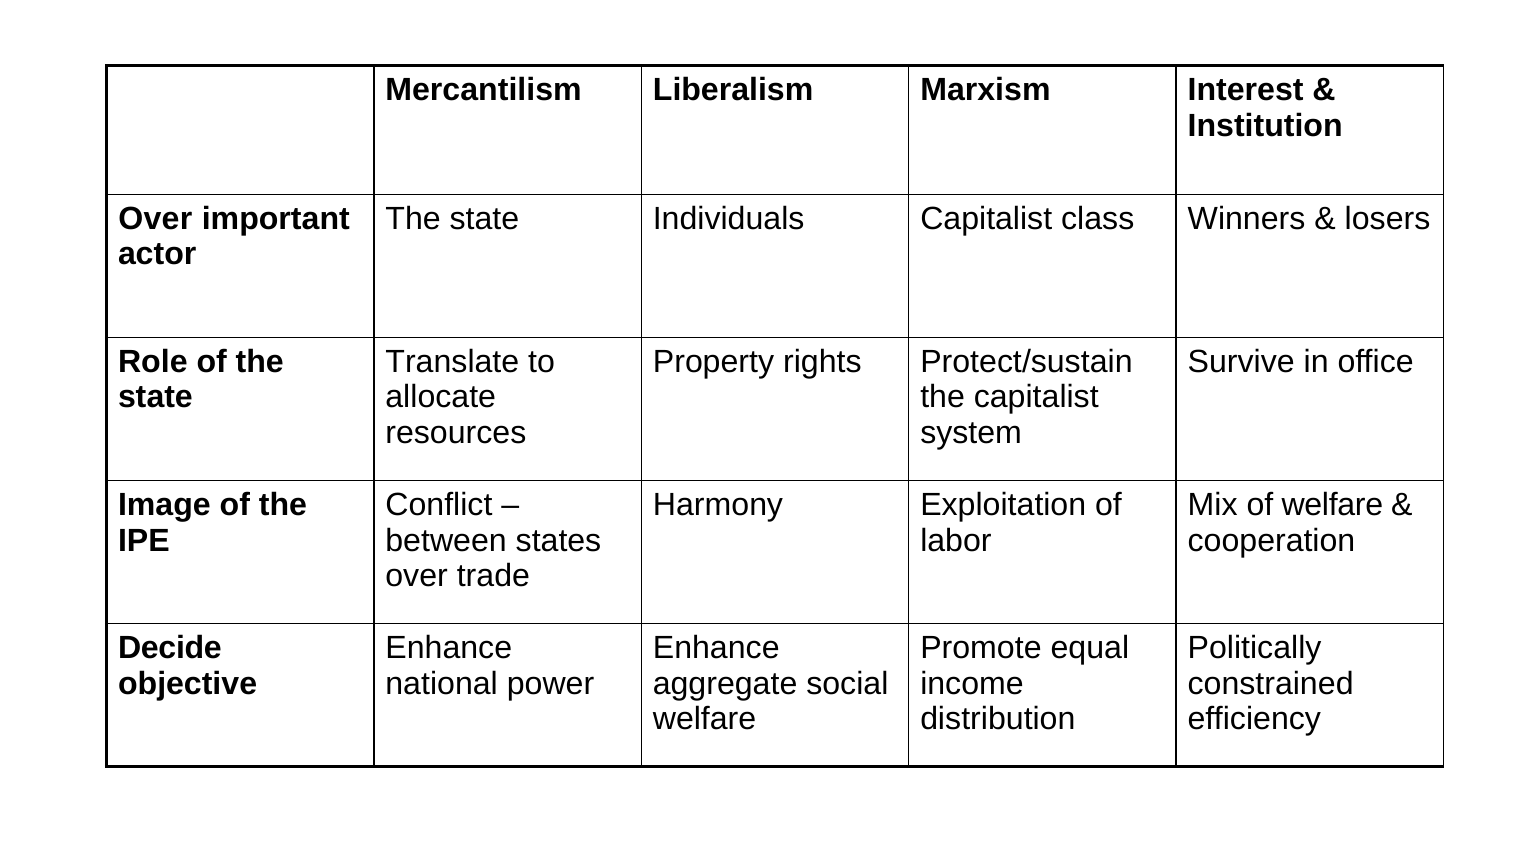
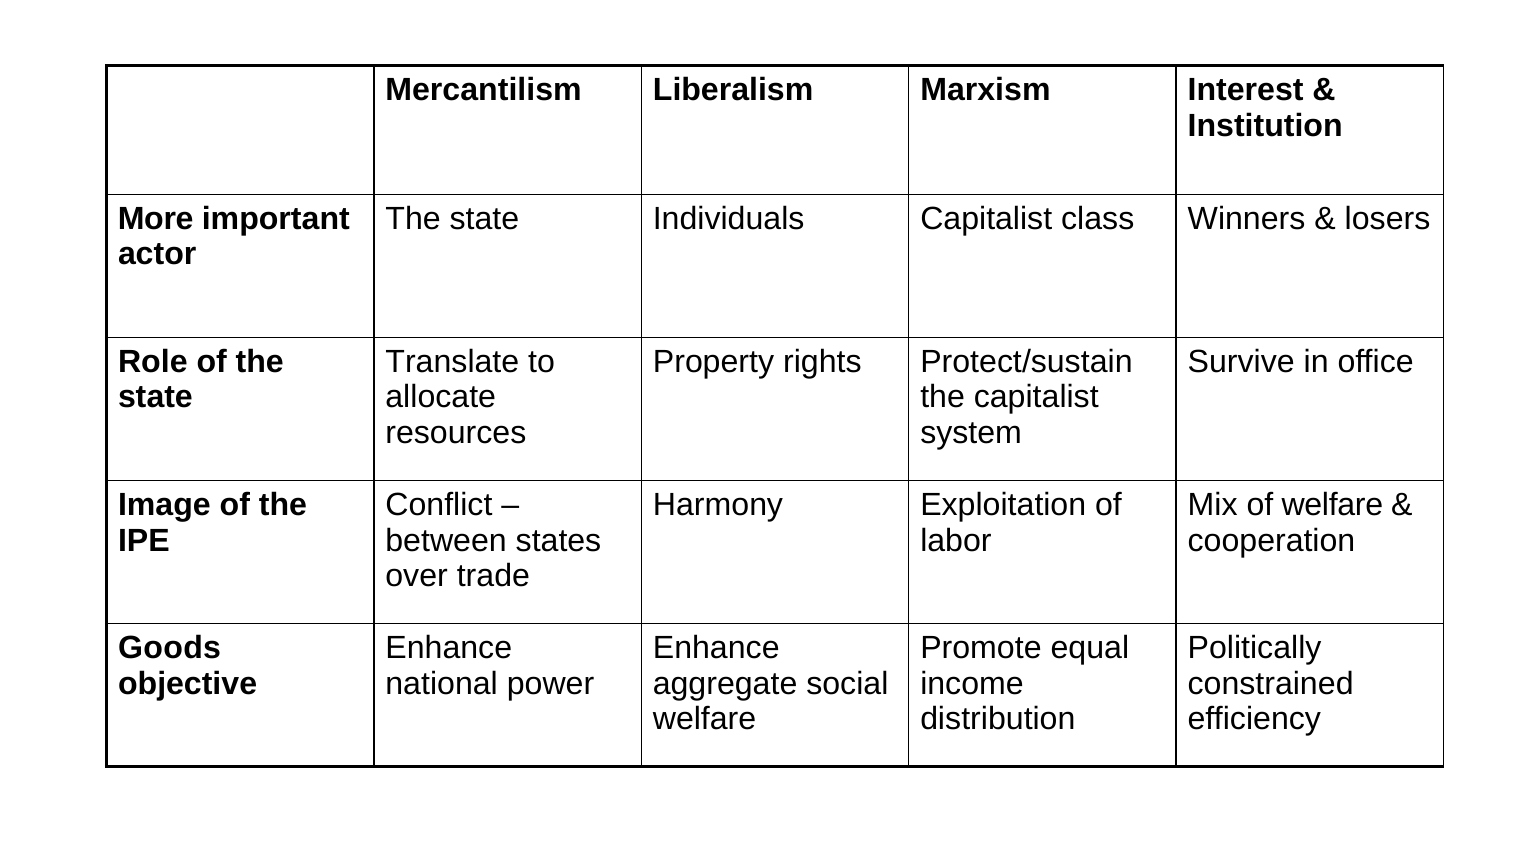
Over at (155, 219): Over -> More
Decide: Decide -> Goods
